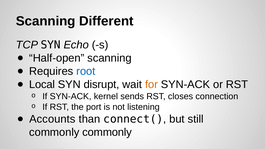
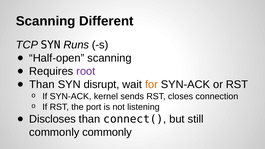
Echo: Echo -> Runs
root colour: blue -> purple
Local at (42, 85): Local -> Than
Accounts: Accounts -> Discloses
